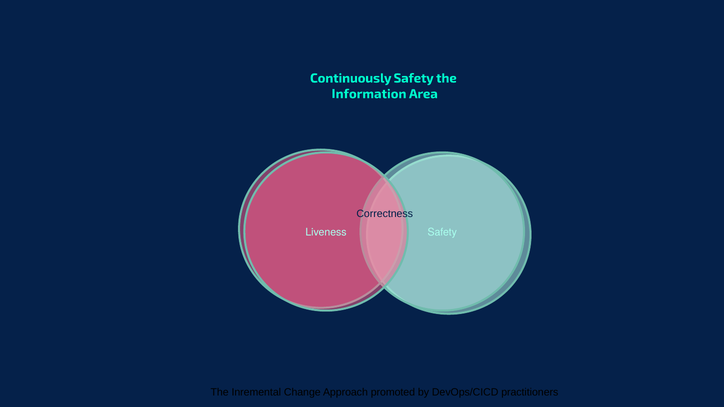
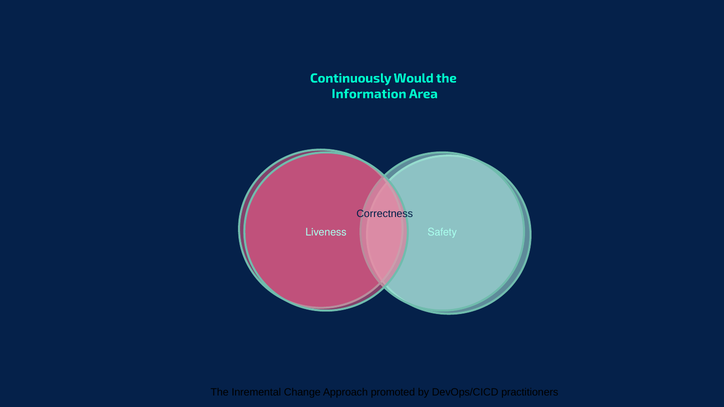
Continuously Safety: Safety -> Would
